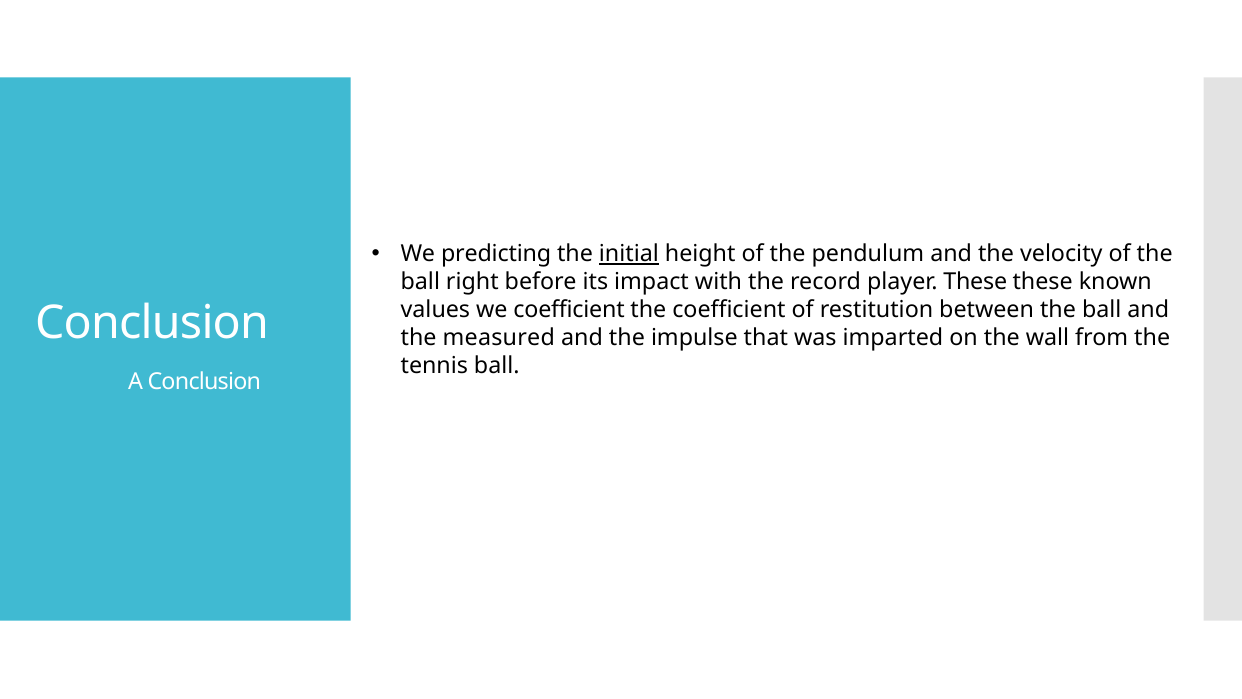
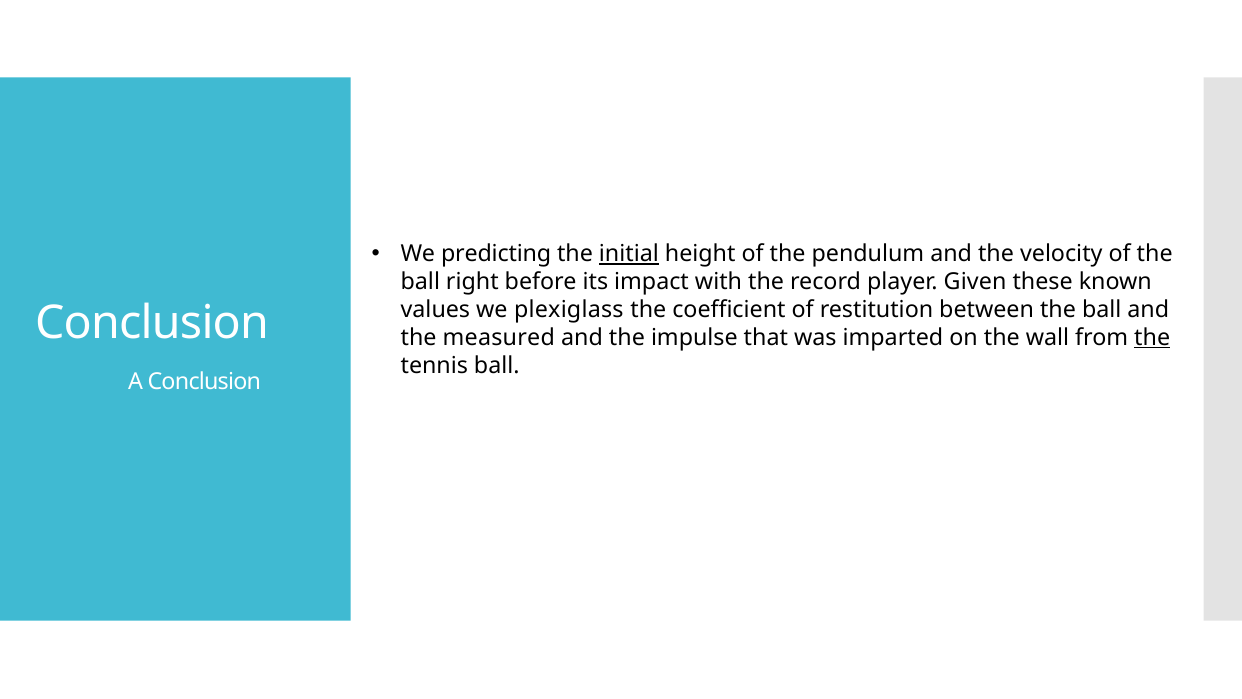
player These: These -> Given
we coefficient: coefficient -> plexiglass
the at (1152, 338) underline: none -> present
